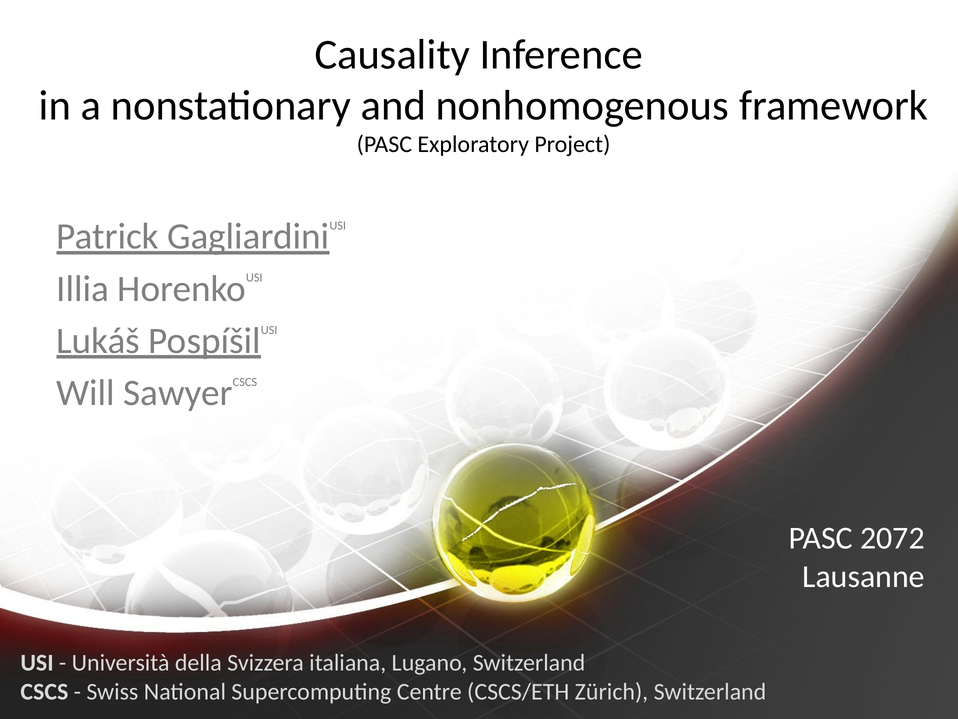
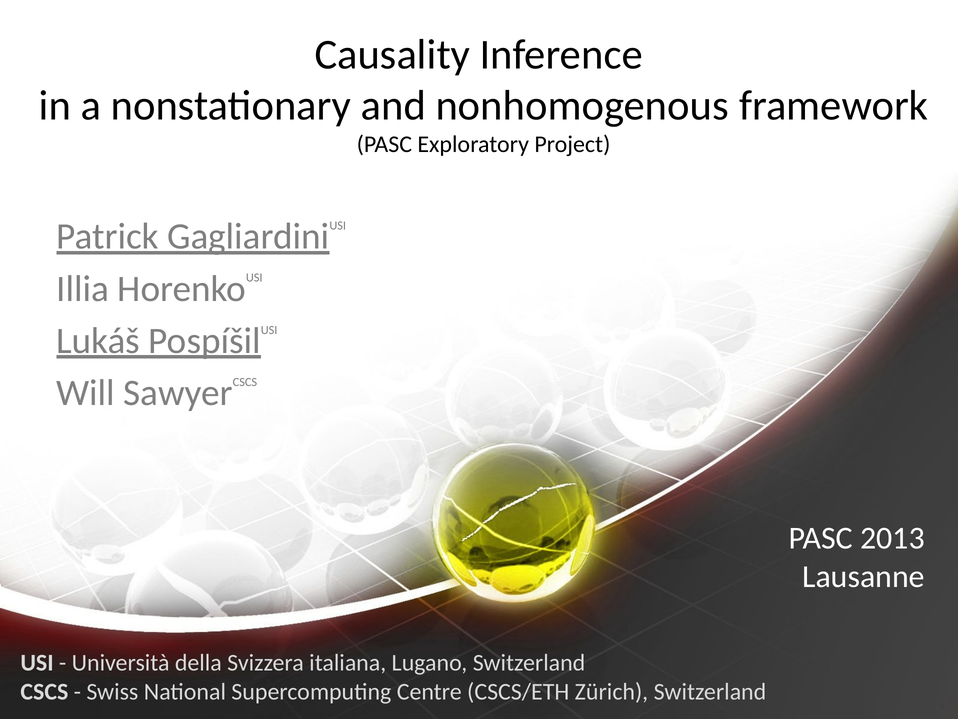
2072: 2072 -> 2013
